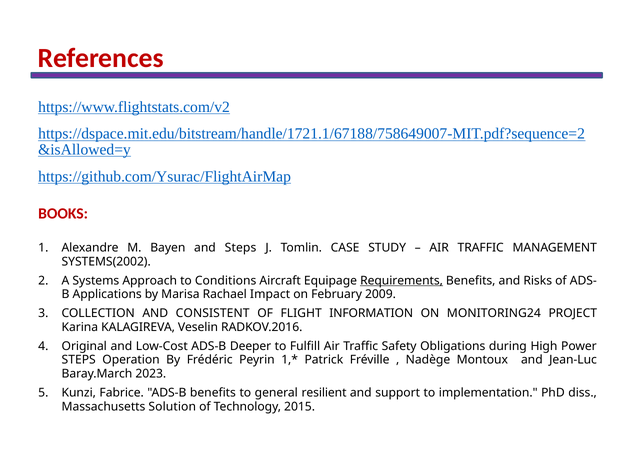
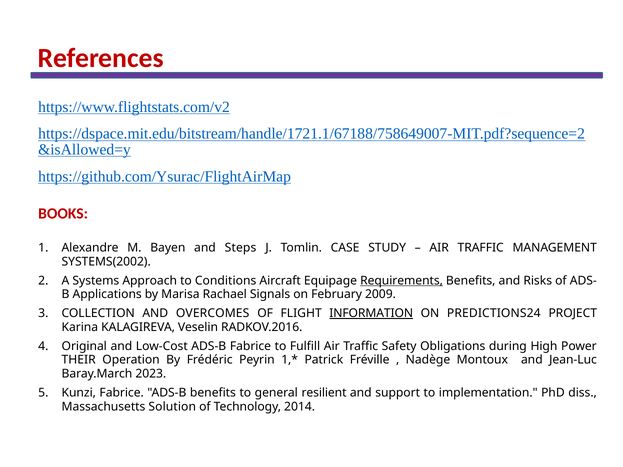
Impact: Impact -> Signals
CONSISTENT: CONSISTENT -> OVERCOMES
INFORMATION underline: none -> present
MONITORING24: MONITORING24 -> PREDICTIONS24
ADS-B Deeper: Deeper -> Fabrice
STEPS at (79, 360): STEPS -> THEIR
2015: 2015 -> 2014
